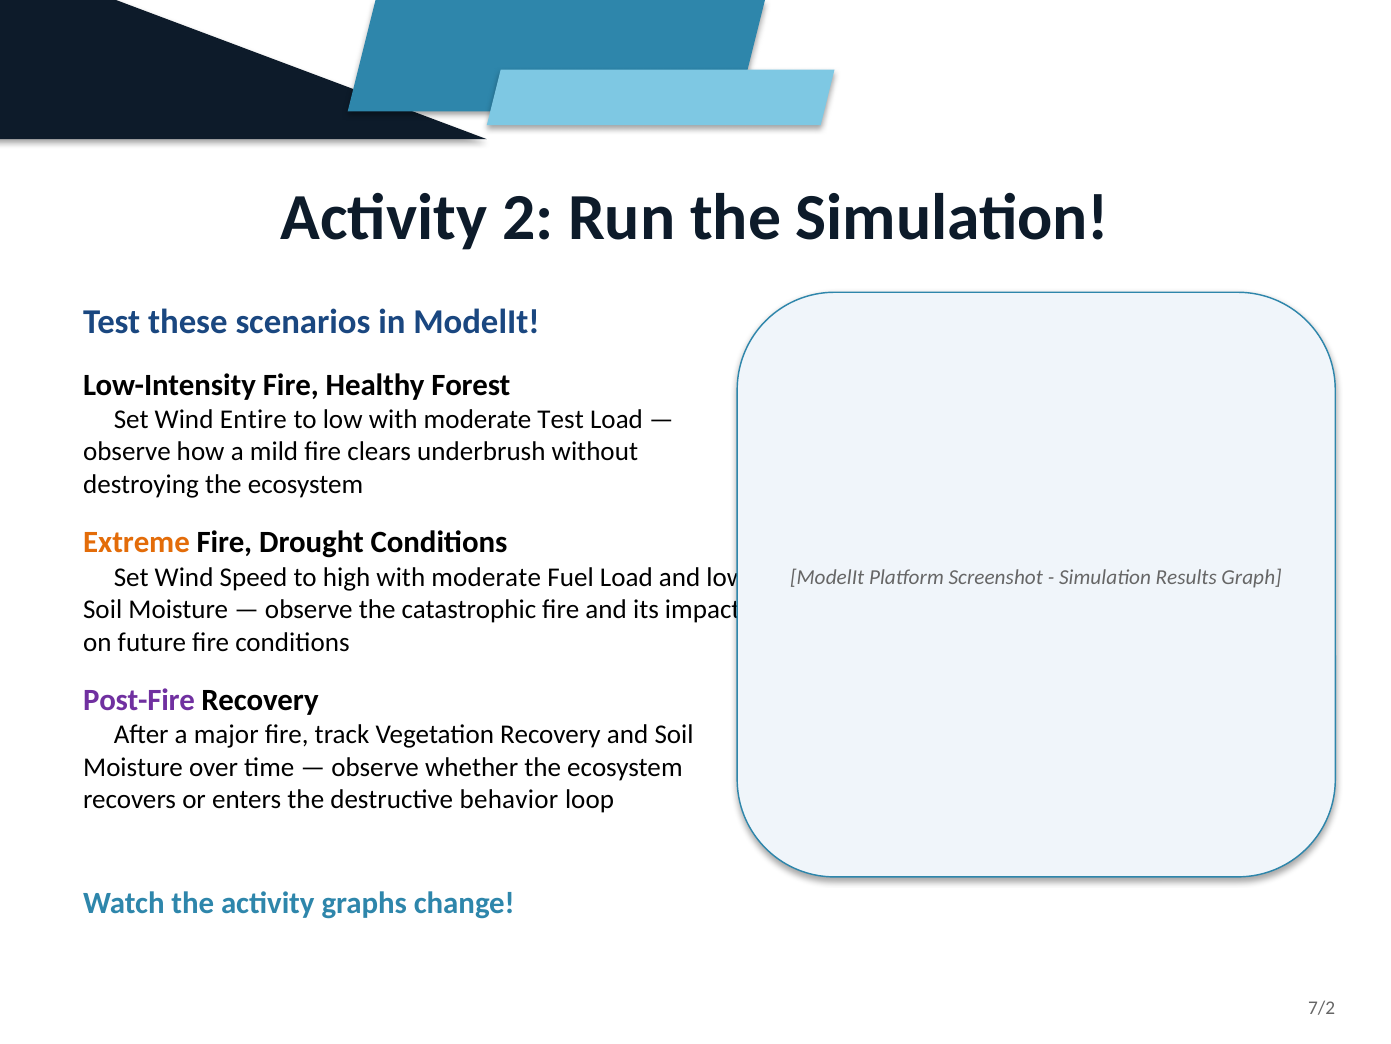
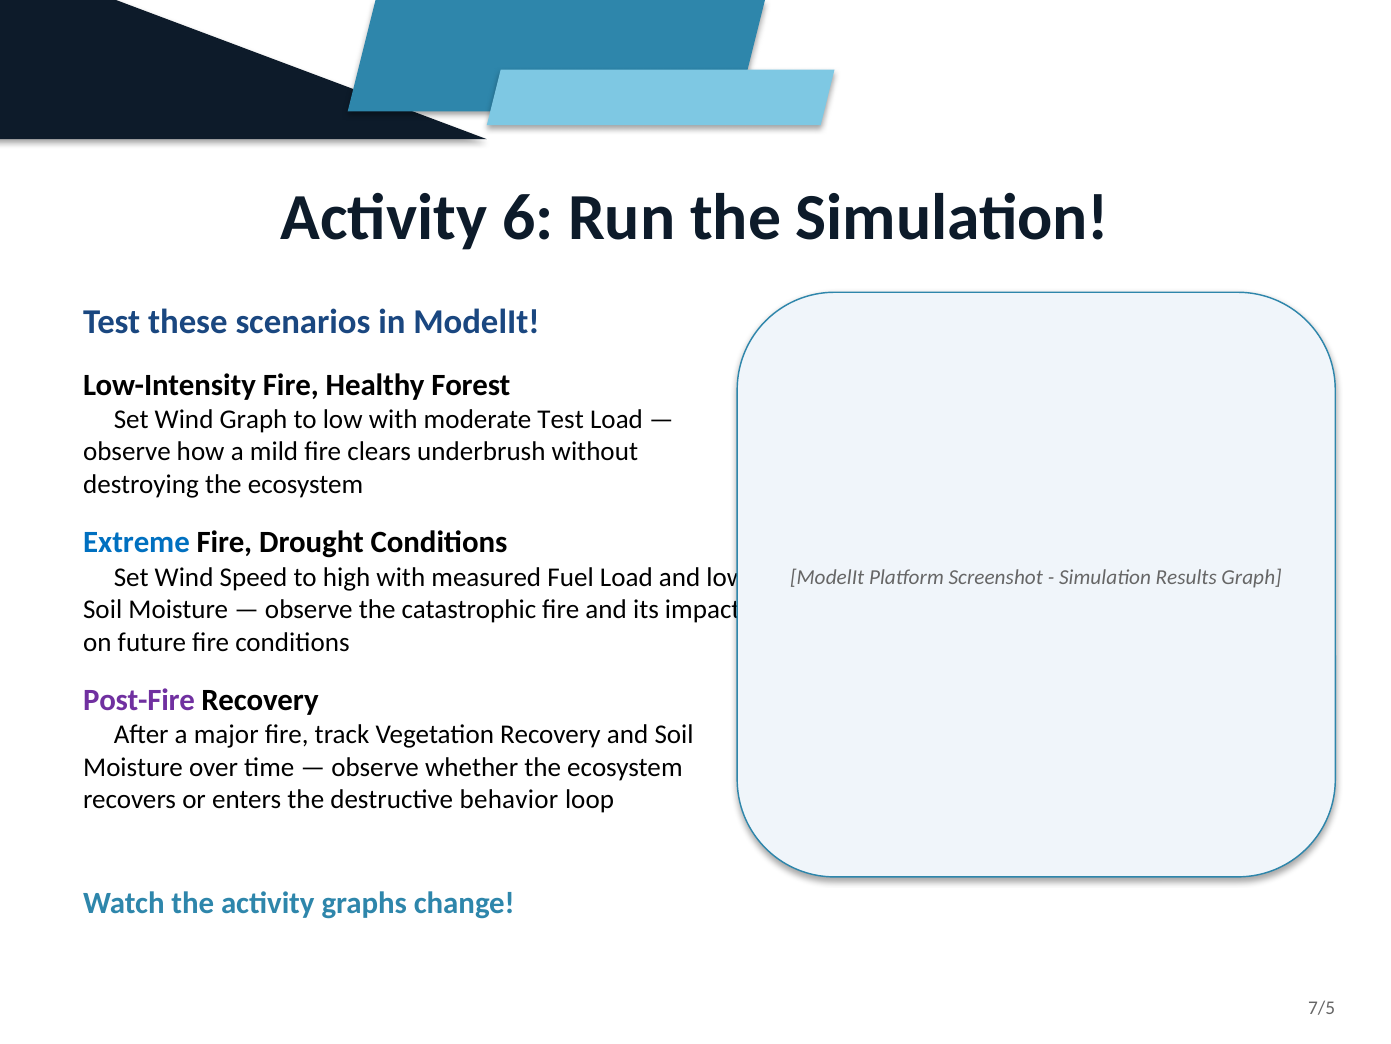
2: 2 -> 6
Wind Entire: Entire -> Graph
Extreme colour: orange -> blue
high with moderate: moderate -> measured
7/2: 7/2 -> 7/5
